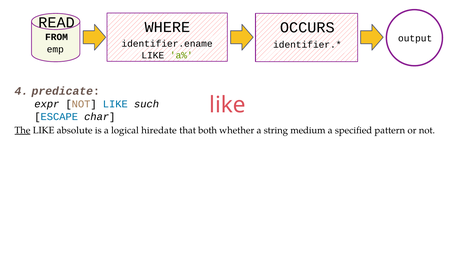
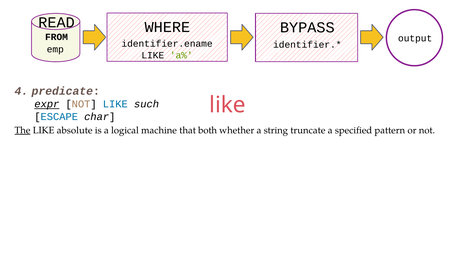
OCCURS: OCCURS -> BYPASS
expr underline: none -> present
hiredate: hiredate -> machine
medium: medium -> truncate
